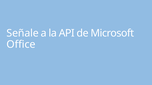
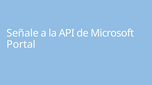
Office: Office -> Portal
